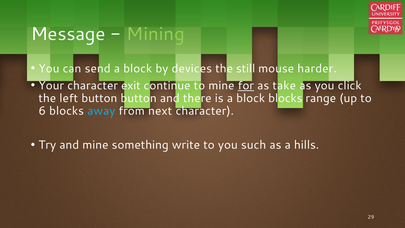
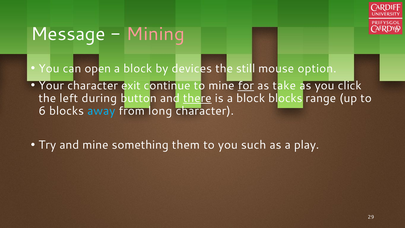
Mining colour: light green -> pink
send: send -> open
harder: harder -> option
left button: button -> during
there underline: none -> present
next: next -> long
write: write -> them
hills: hills -> play
